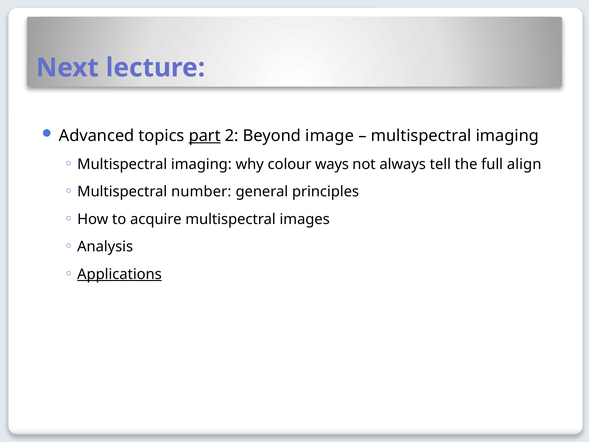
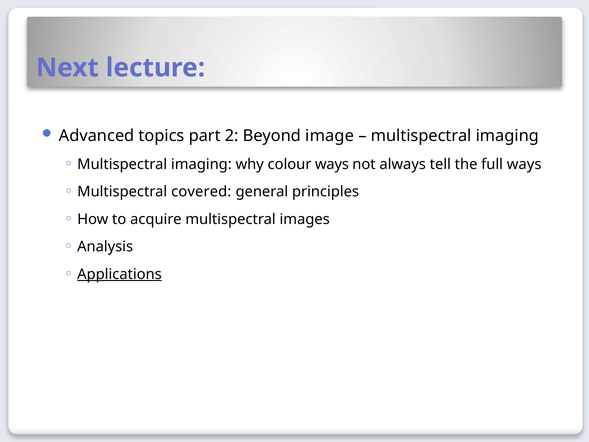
part underline: present -> none
full align: align -> ways
number: number -> covered
